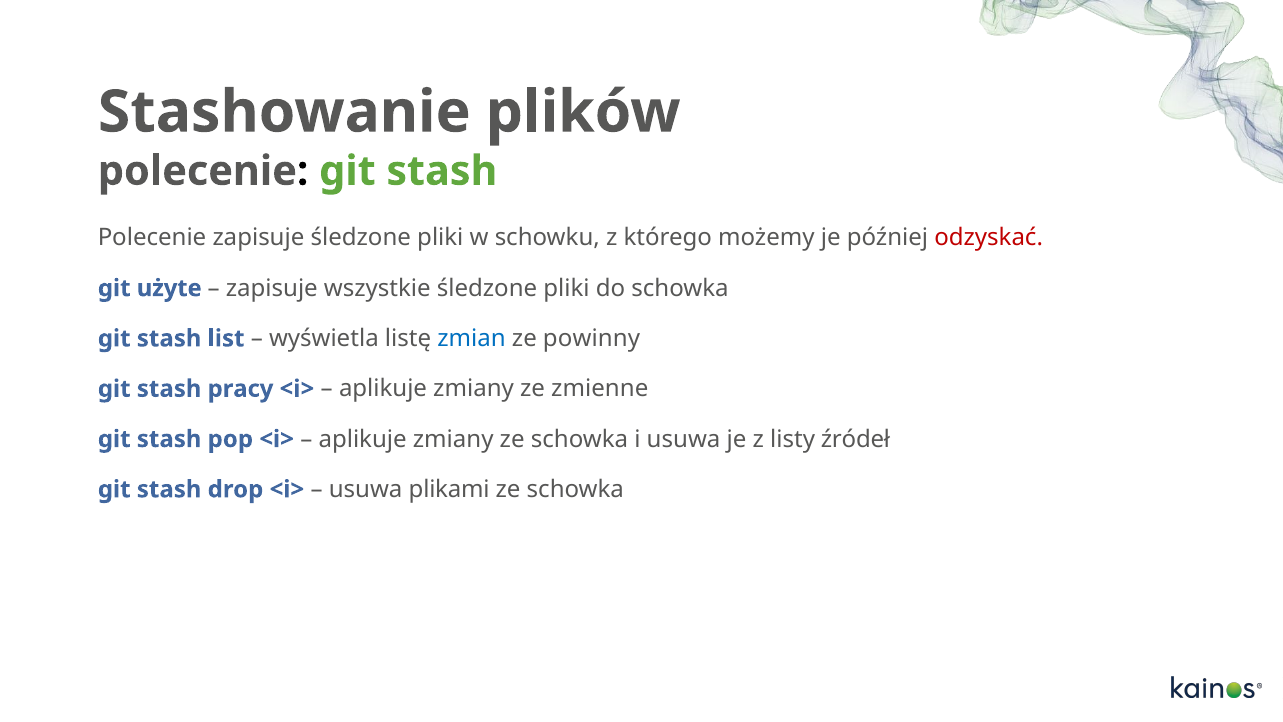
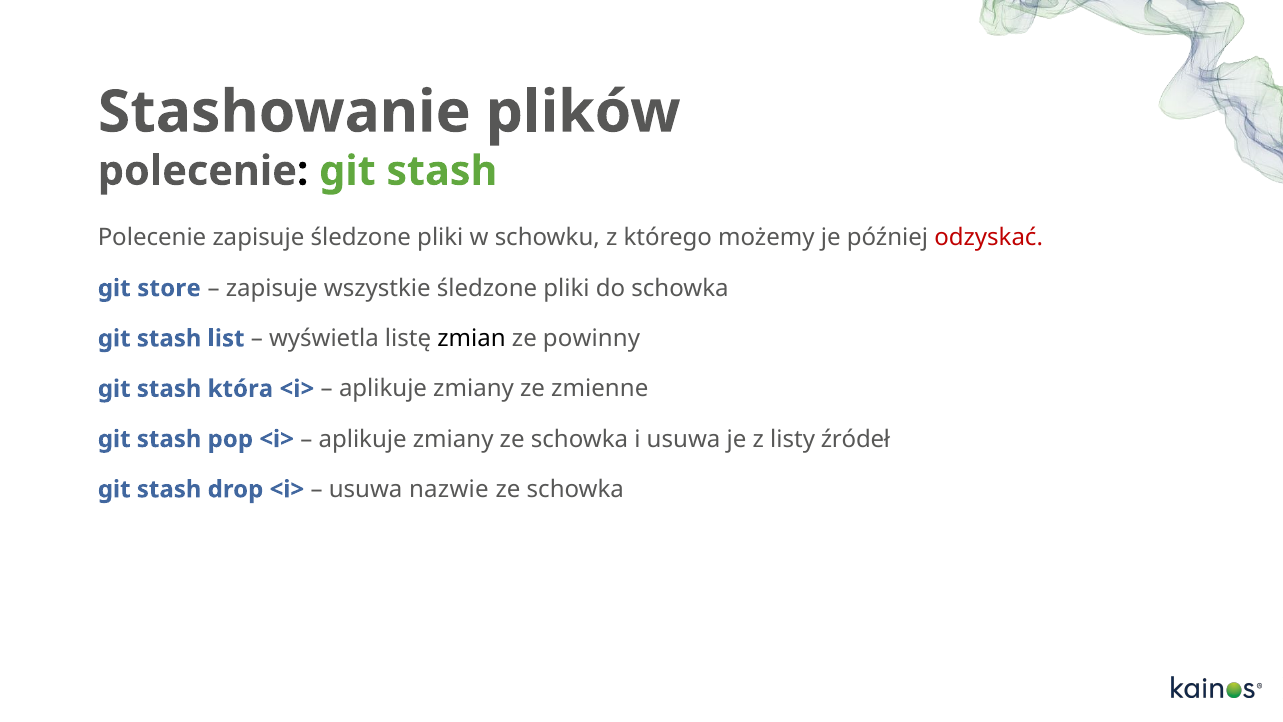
użyte: użyte -> store
zmian colour: blue -> black
pracy: pracy -> która
plikami: plikami -> nazwie
